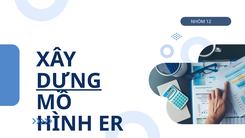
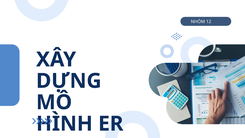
DỰNG underline: present -> none
